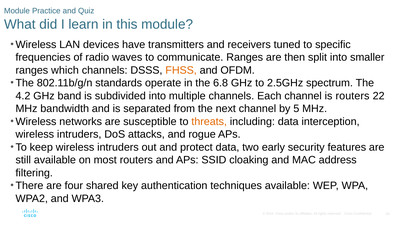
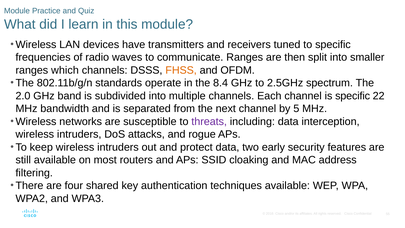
6.8: 6.8 -> 8.4
4.2: 4.2 -> 2.0
is routers: routers -> specific
threats colour: orange -> purple
